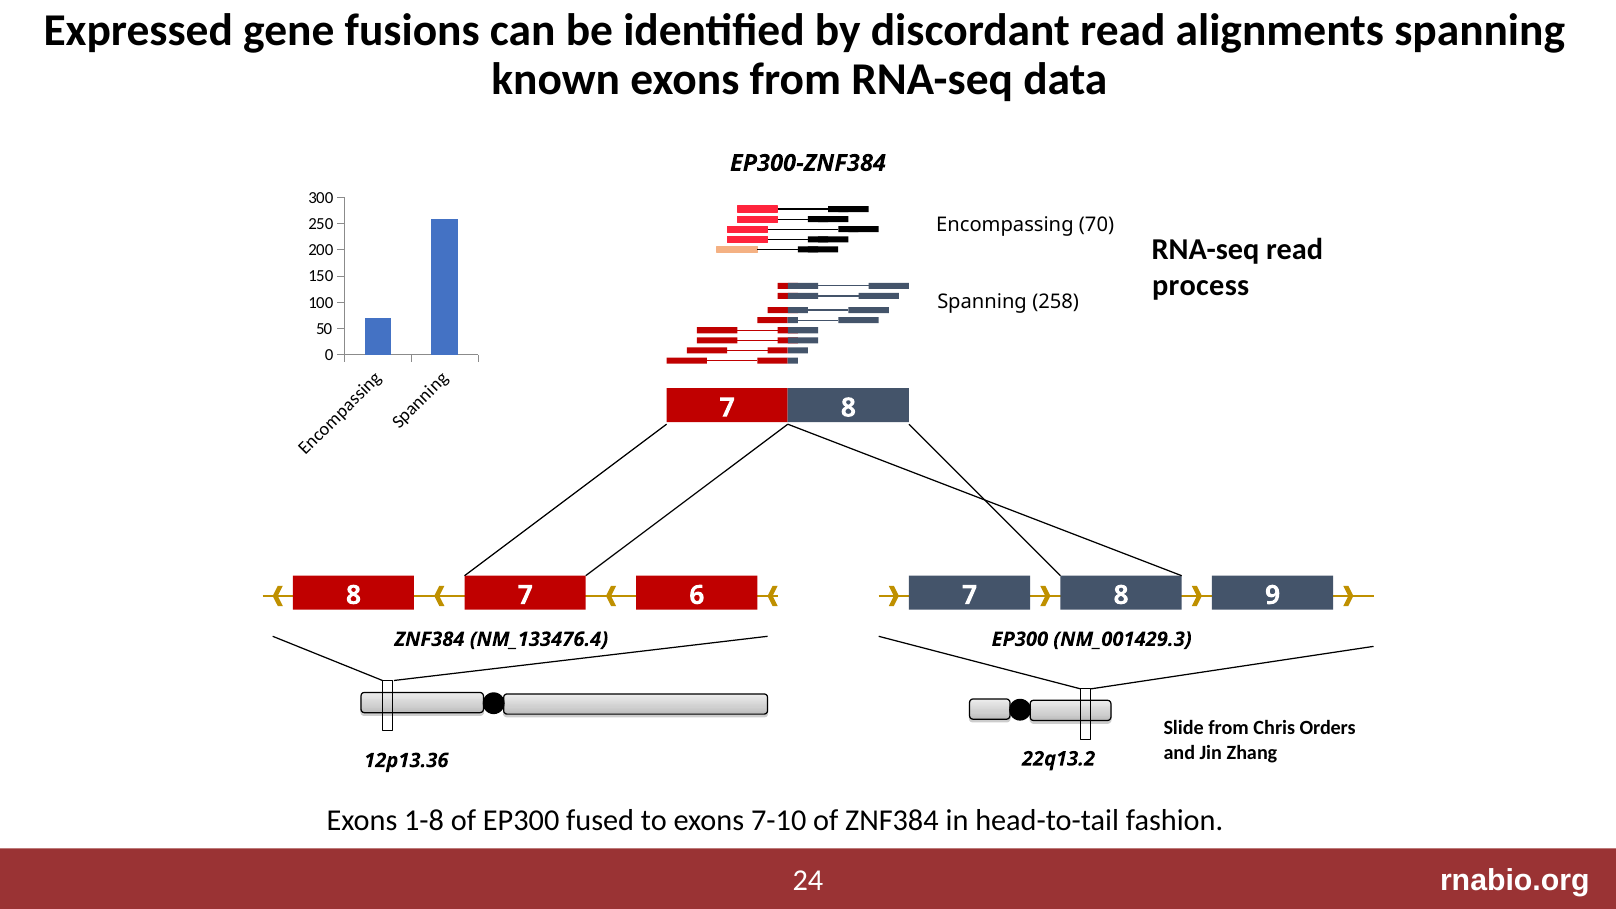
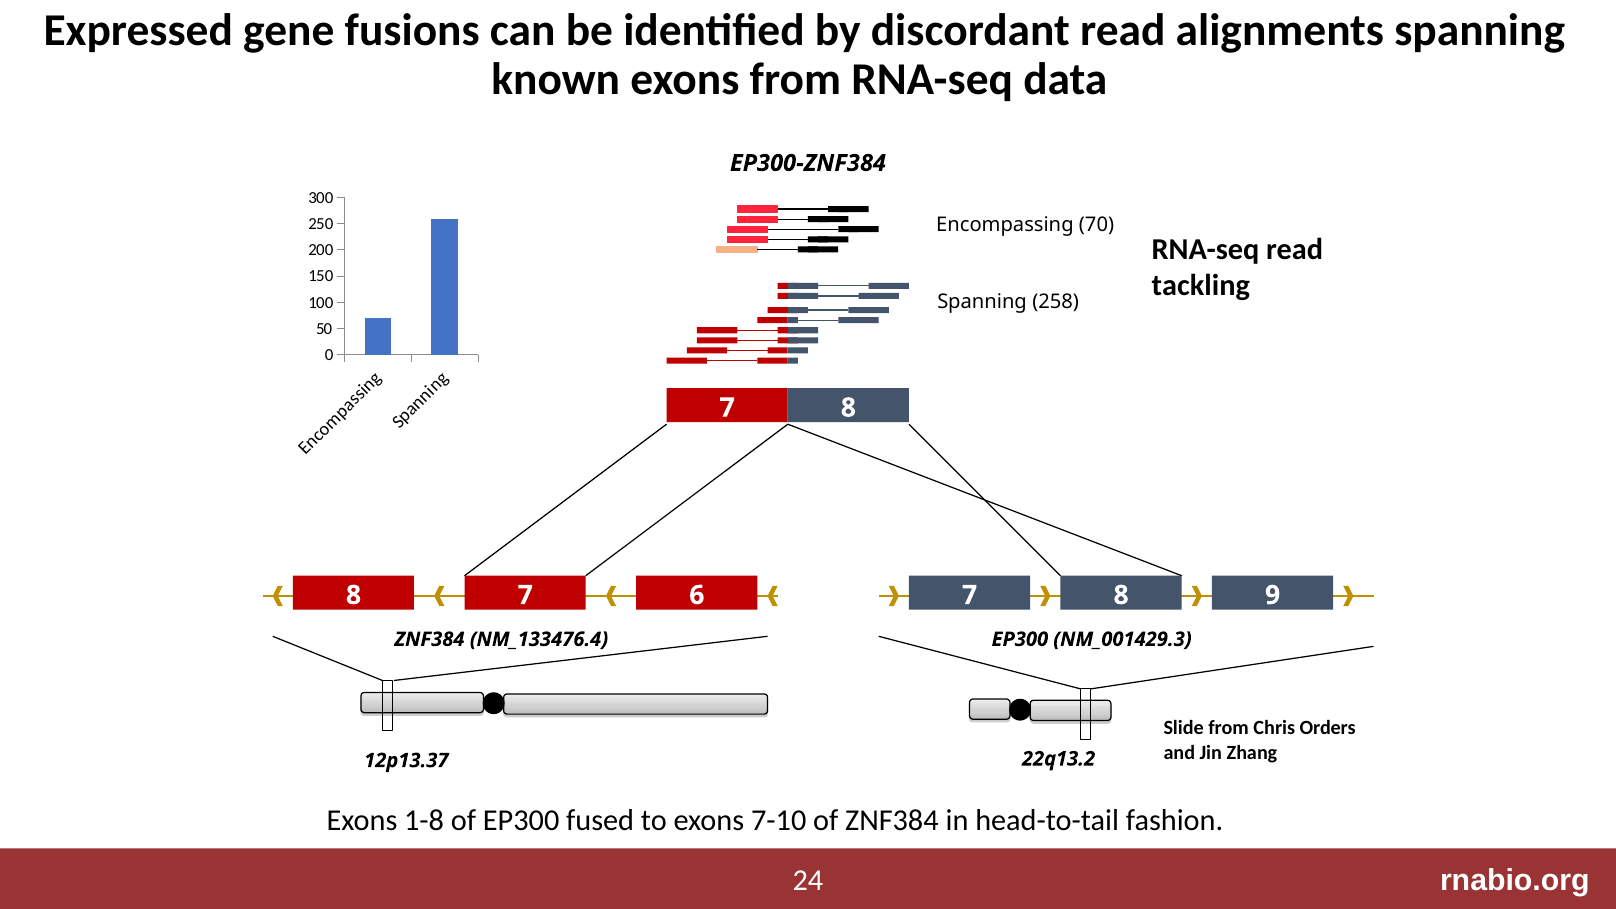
process: process -> tackling
12p13.36: 12p13.36 -> 12p13.37
